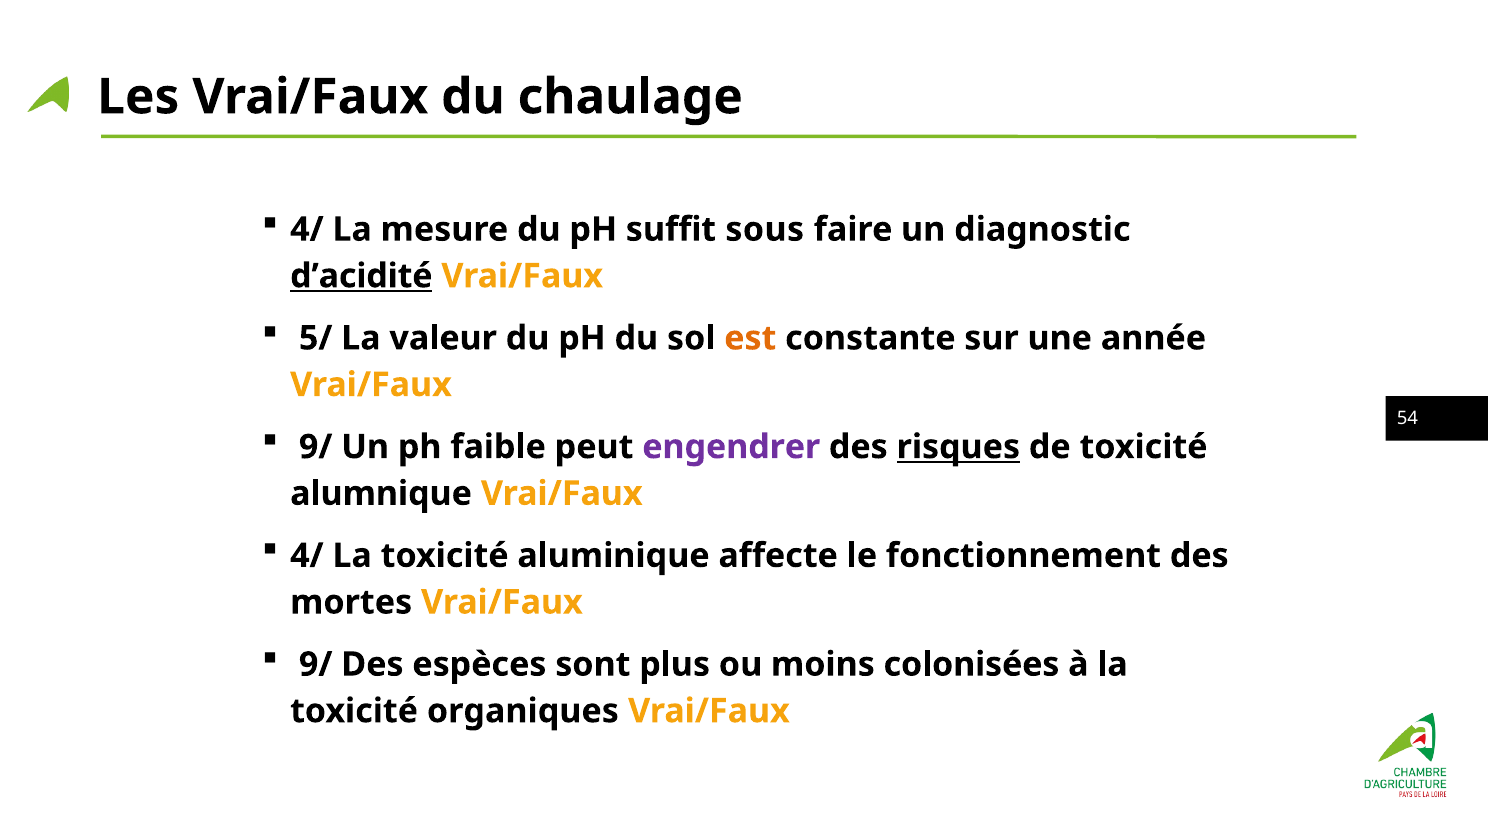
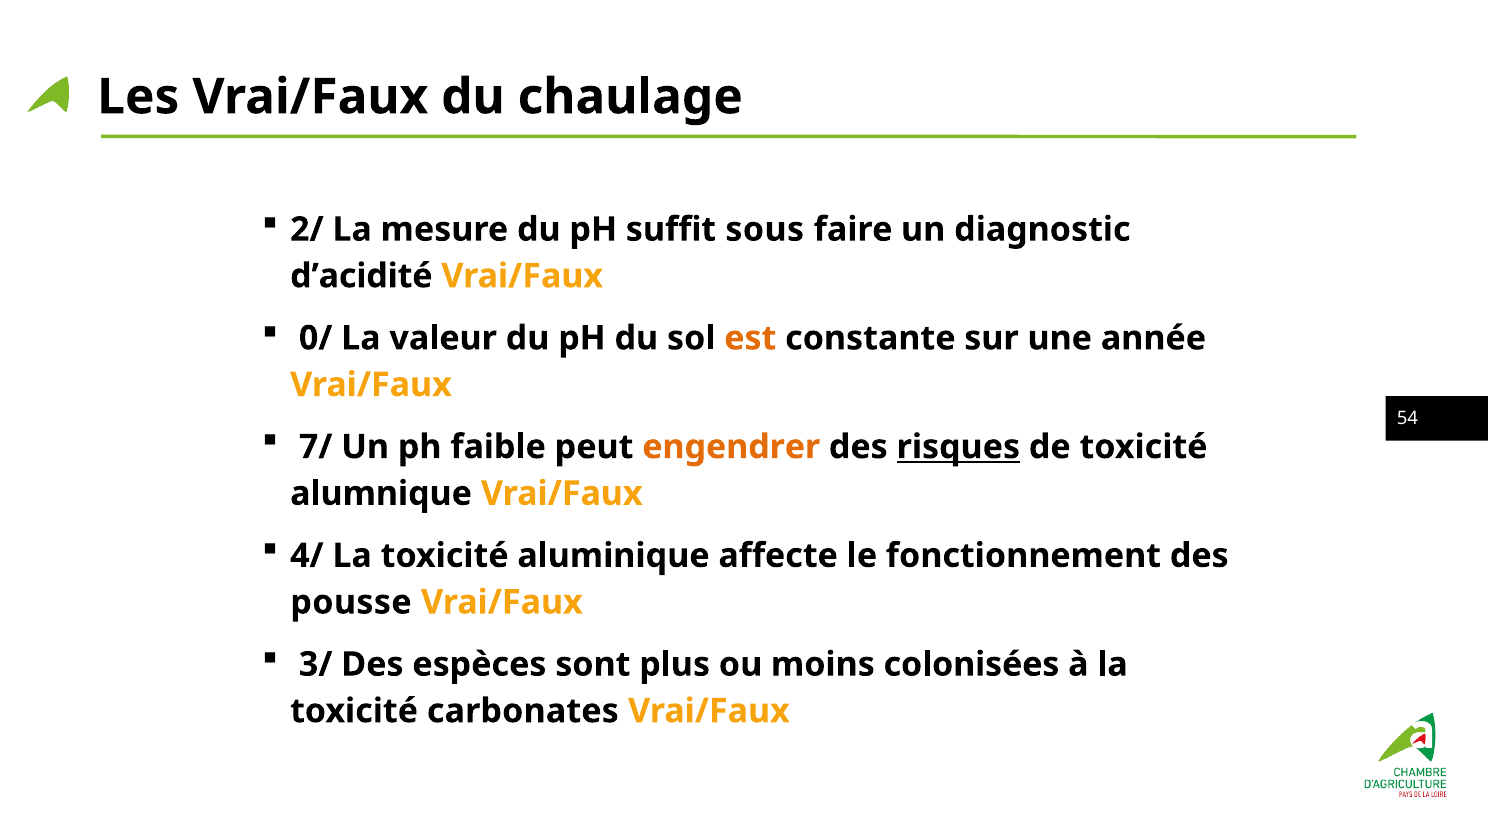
4/ at (307, 229): 4/ -> 2/
d’acidité underline: present -> none
5/: 5/ -> 0/
9/ at (316, 447): 9/ -> 7/
engendrer colour: purple -> orange
mortes: mortes -> pousse
9/ at (316, 664): 9/ -> 3/
organiques: organiques -> carbonates
